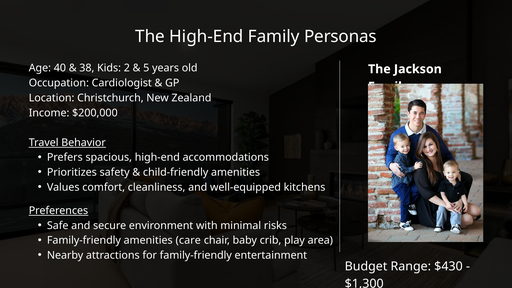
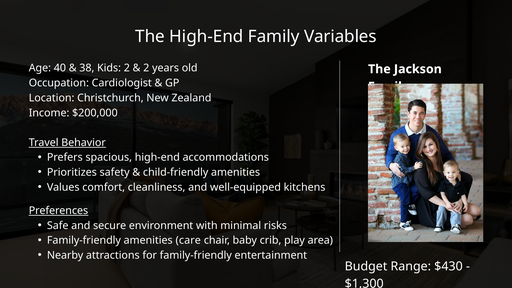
Personas: Personas -> Variables
5 at (146, 68): 5 -> 2
